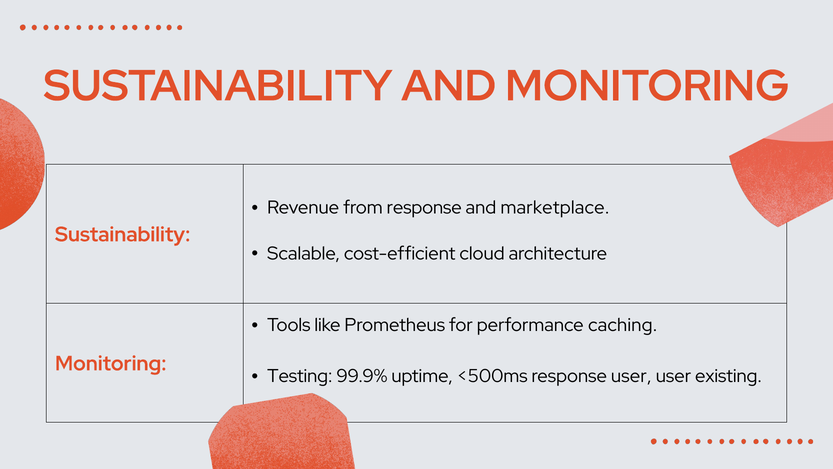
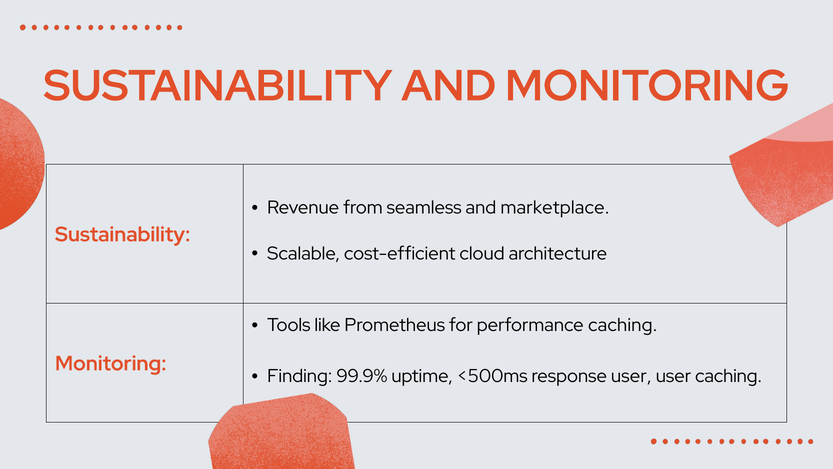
from response: response -> seamless
Testing: Testing -> Finding
user existing: existing -> caching
